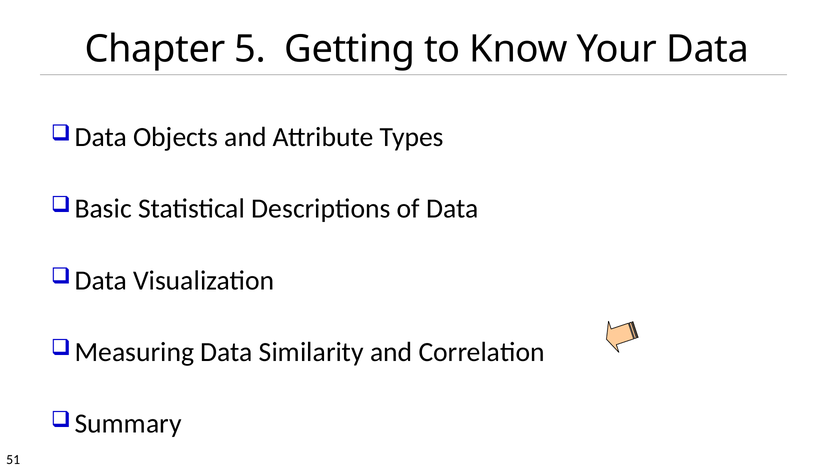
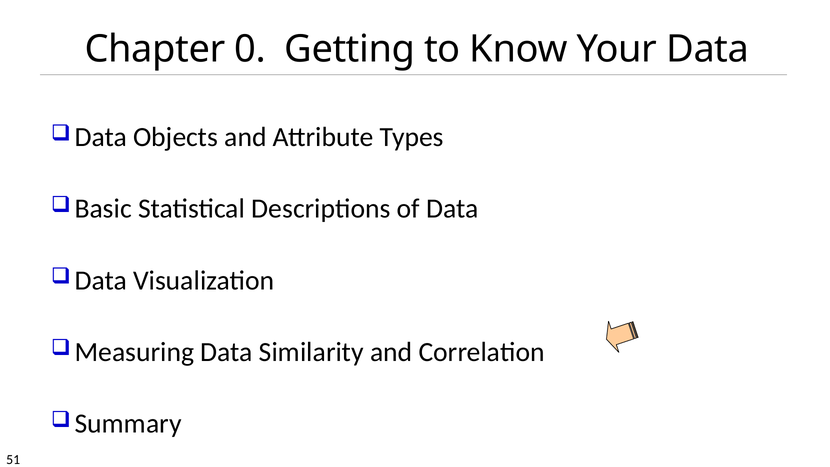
5: 5 -> 0
